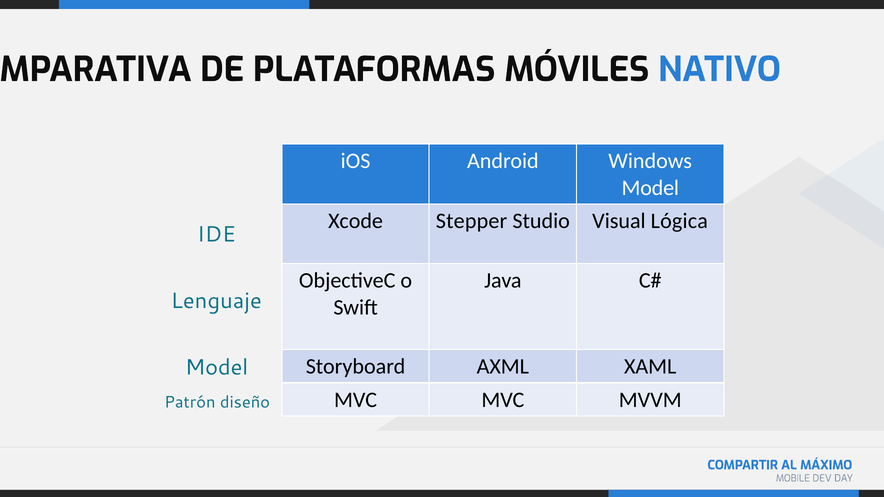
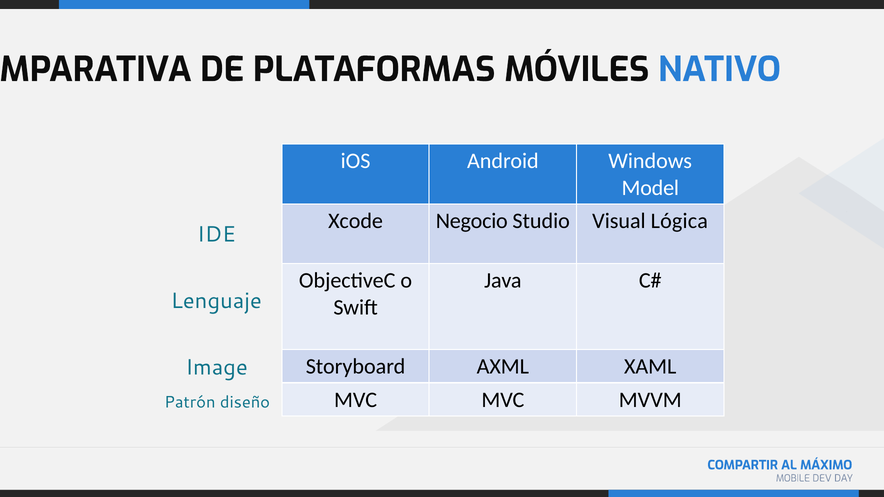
Stepper: Stepper -> Negocio
Model at (217, 368): Model -> Image
